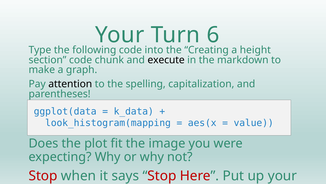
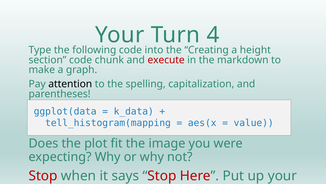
6: 6 -> 4
execute colour: black -> red
look_histogram(mapping: look_histogram(mapping -> tell_histogram(mapping
